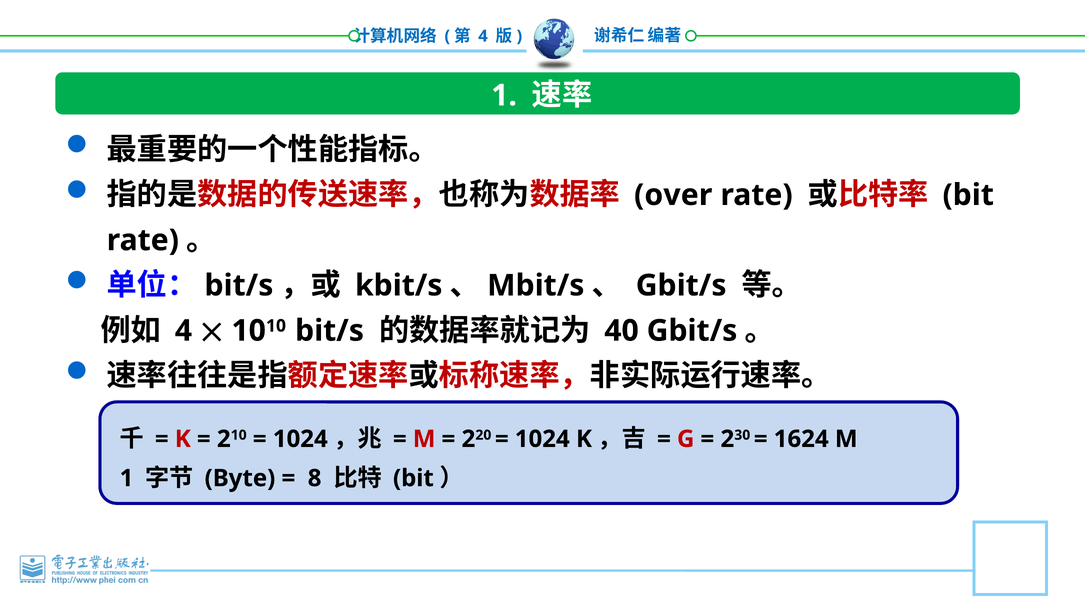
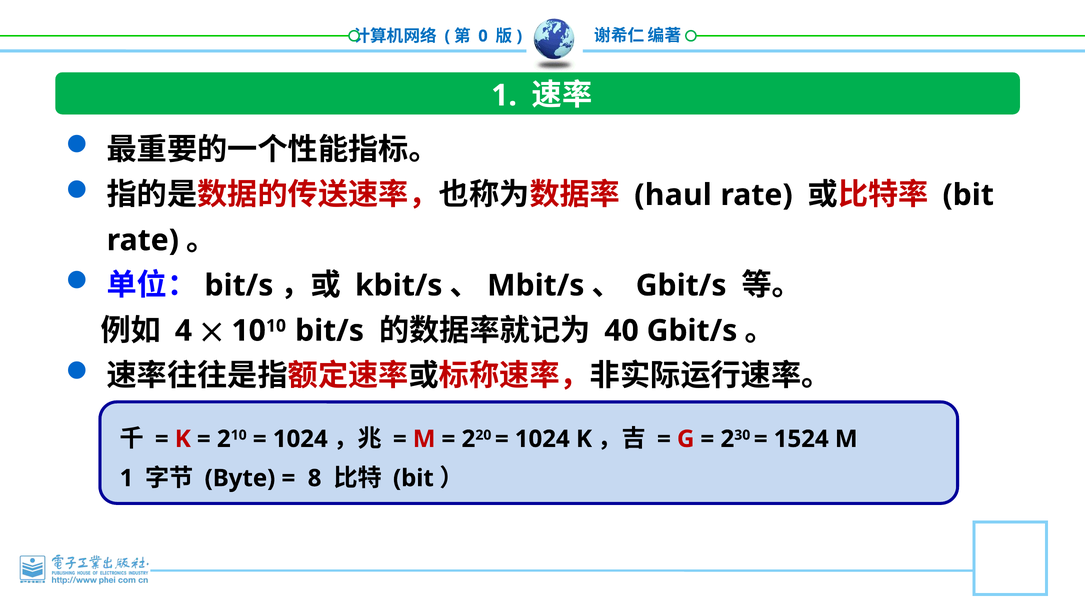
4 at (483, 36): 4 -> 0
over: over -> haul
1624: 1624 -> 1524
